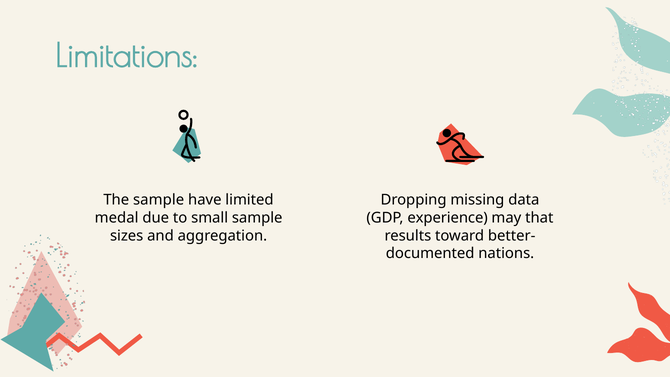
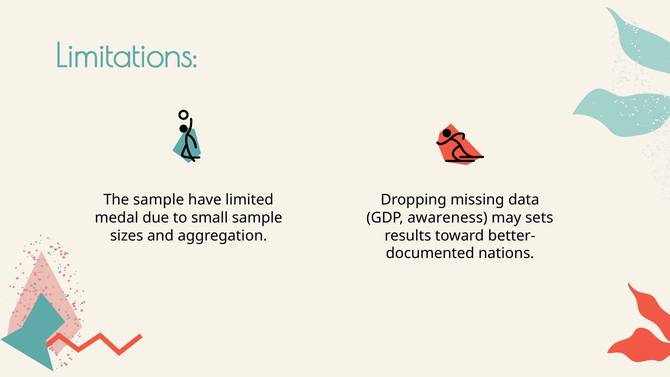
experience: experience -> awareness
that: that -> sets
